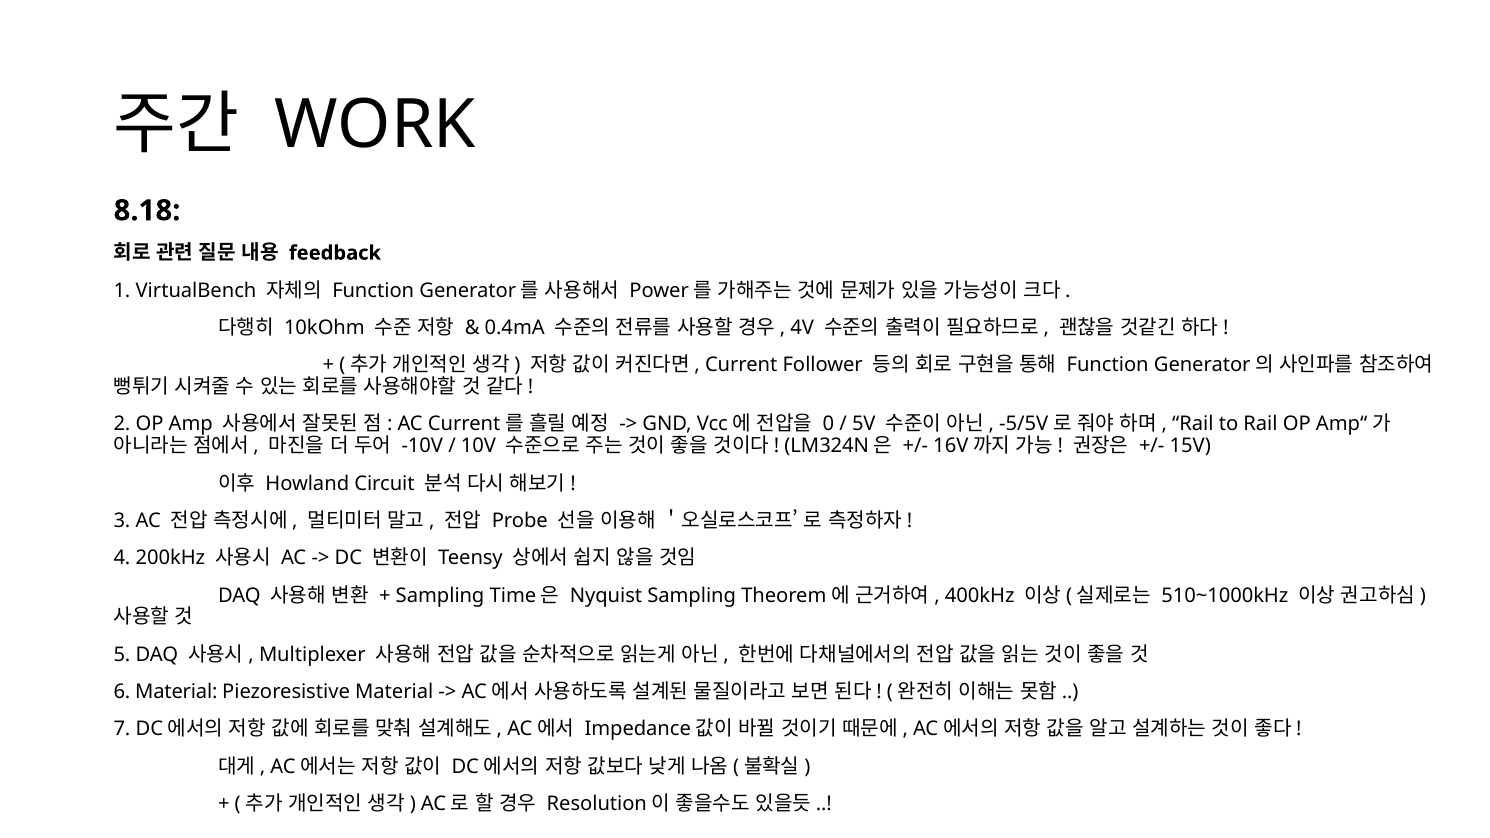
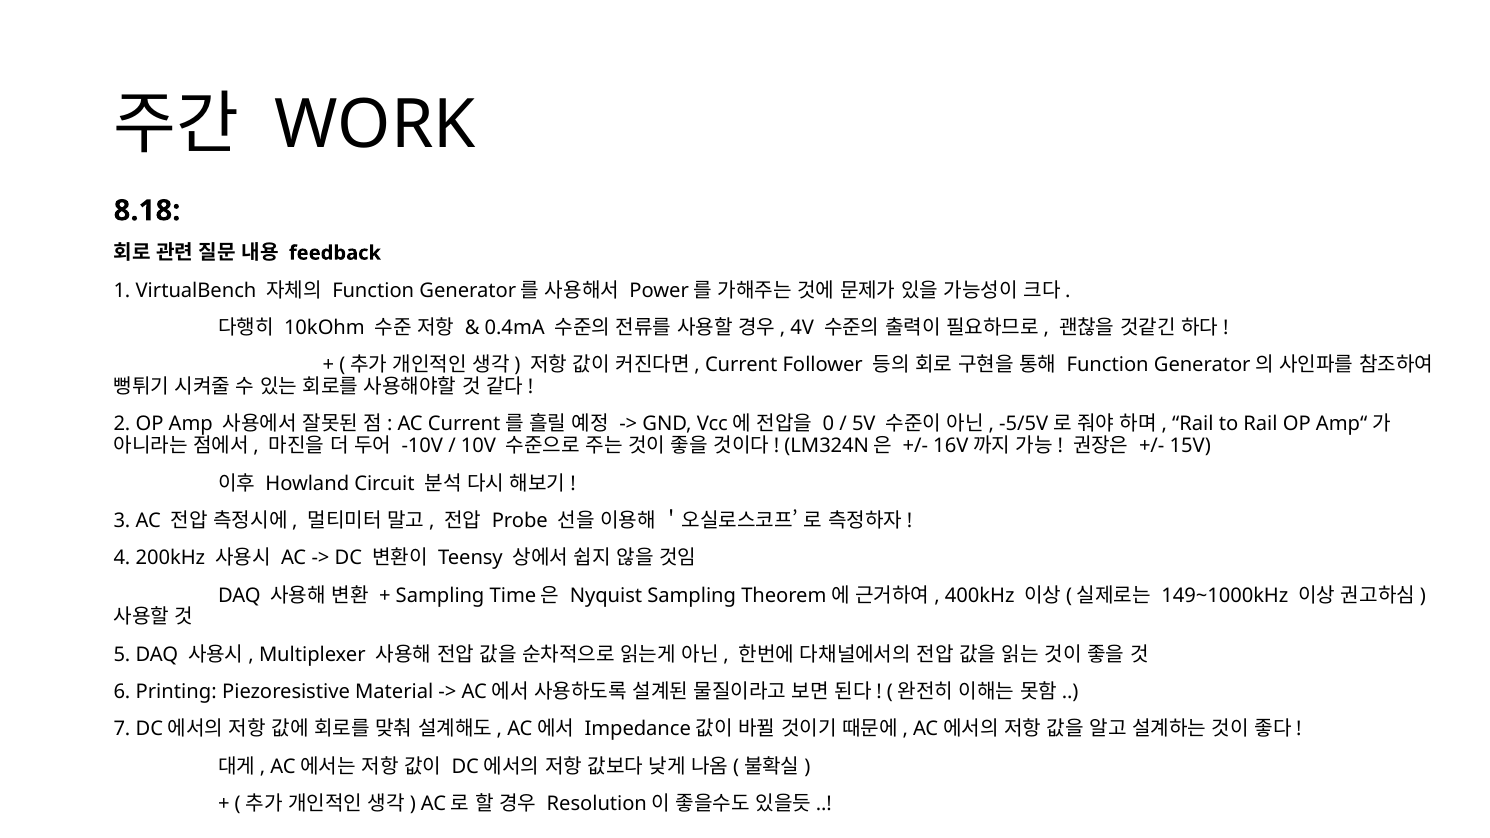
510~1000kHz: 510~1000kHz -> 149~1000kHz
6 Material: Material -> Printing
